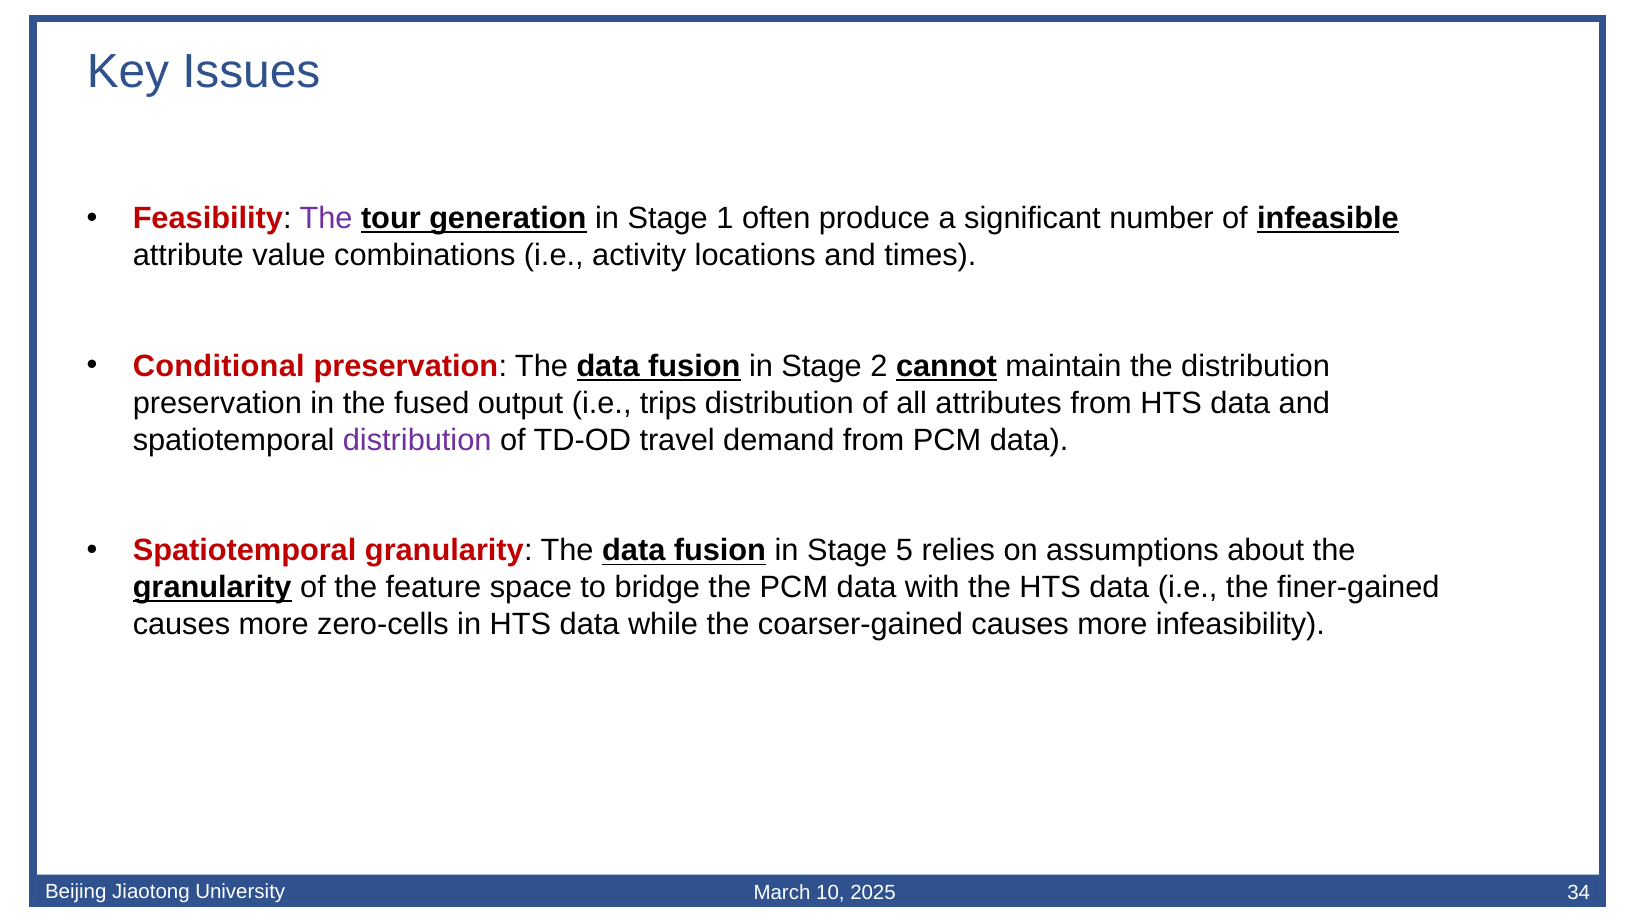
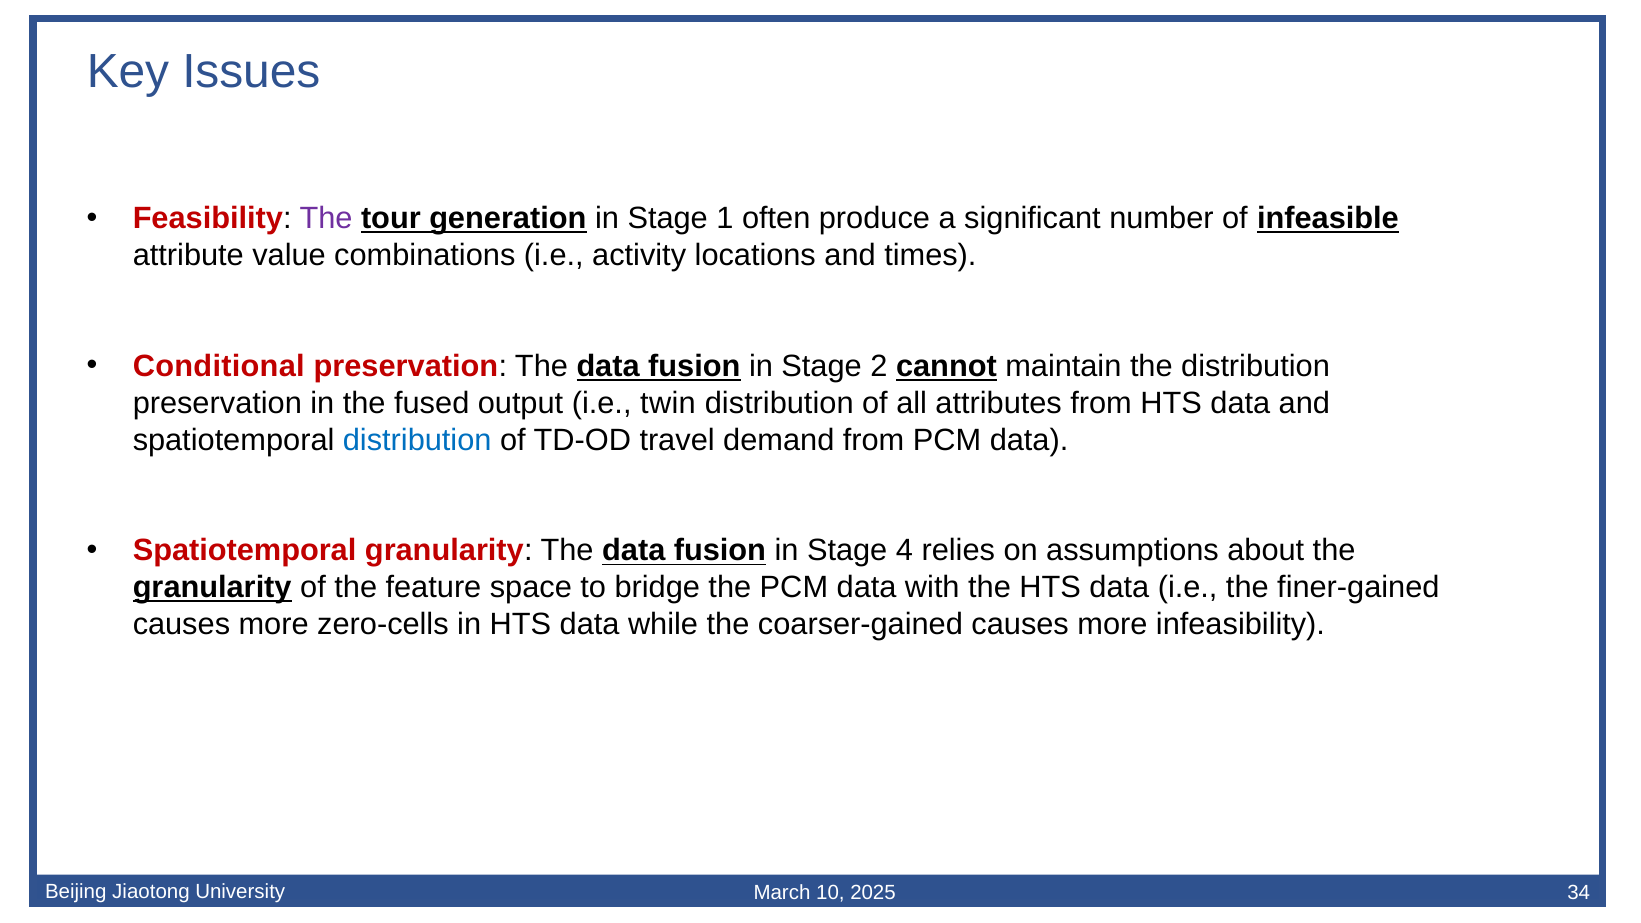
trips: trips -> twin
distribution at (417, 440) colour: purple -> blue
5: 5 -> 4
